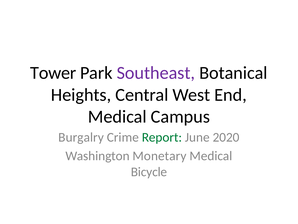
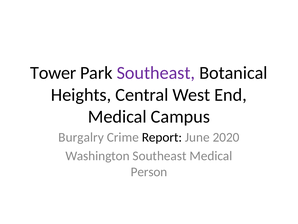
Report colour: green -> black
Washington Monetary: Monetary -> Southeast
Bicycle: Bicycle -> Person
